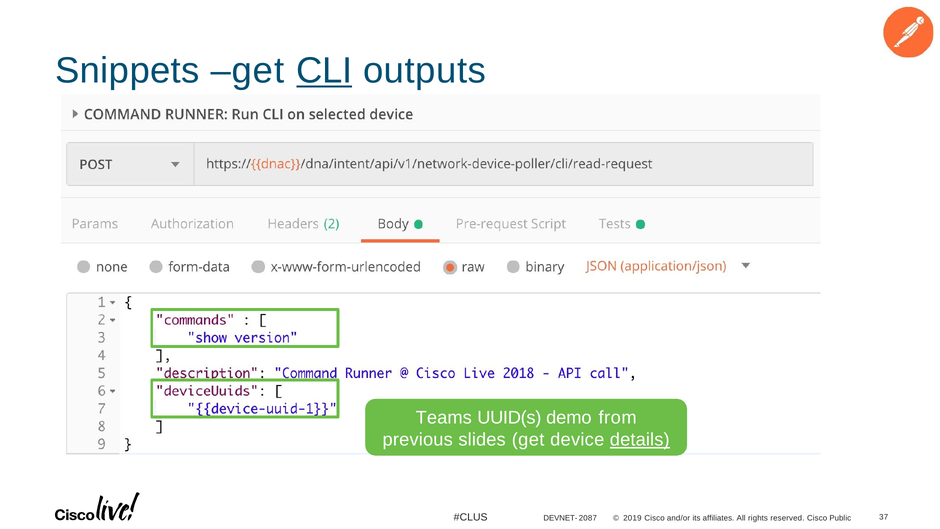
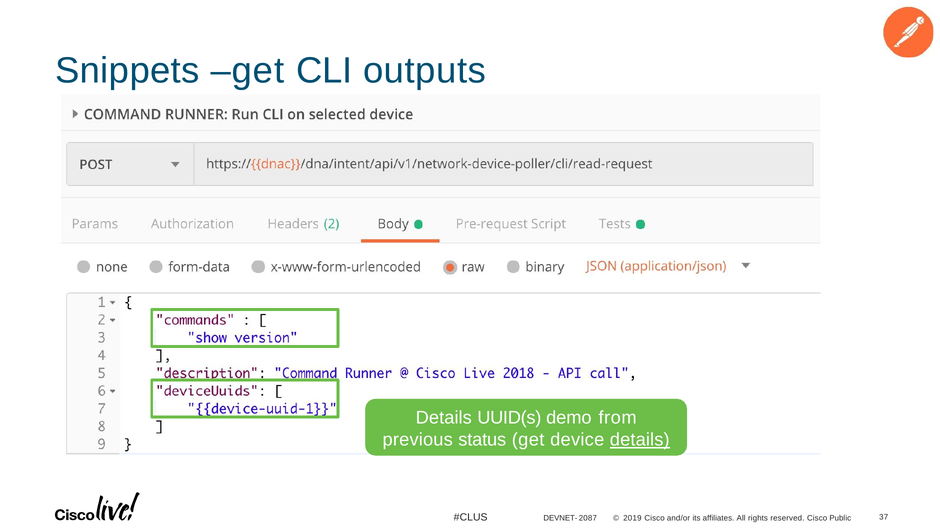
CLI underline: present -> none
Teams at (444, 418): Teams -> Details
slides: slides -> status
